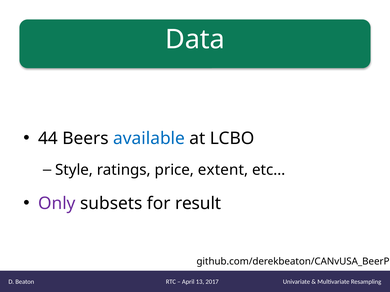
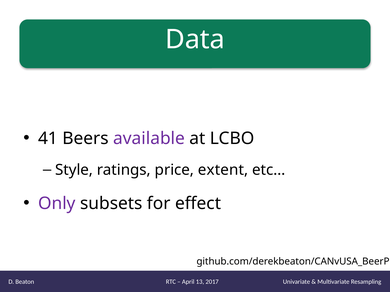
44: 44 -> 41
available colour: blue -> purple
result: result -> effect
